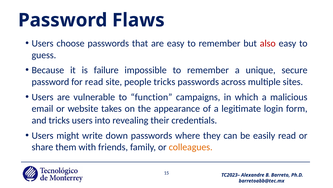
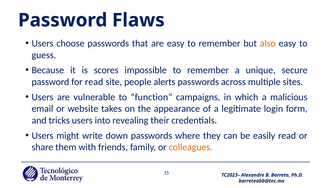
also colour: red -> orange
failure: failure -> scores
people tricks: tricks -> alerts
